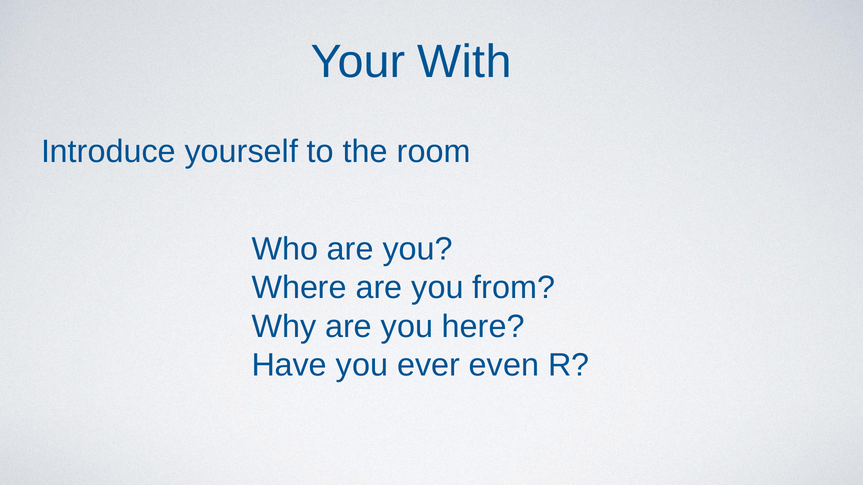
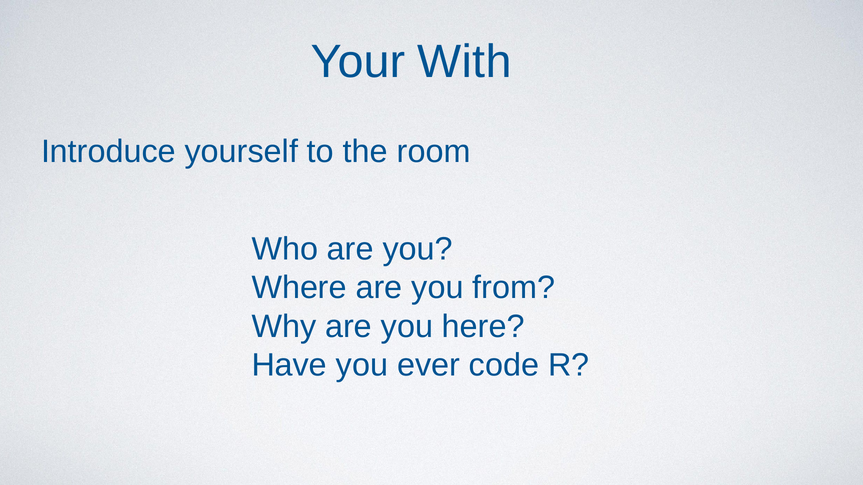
even: even -> code
